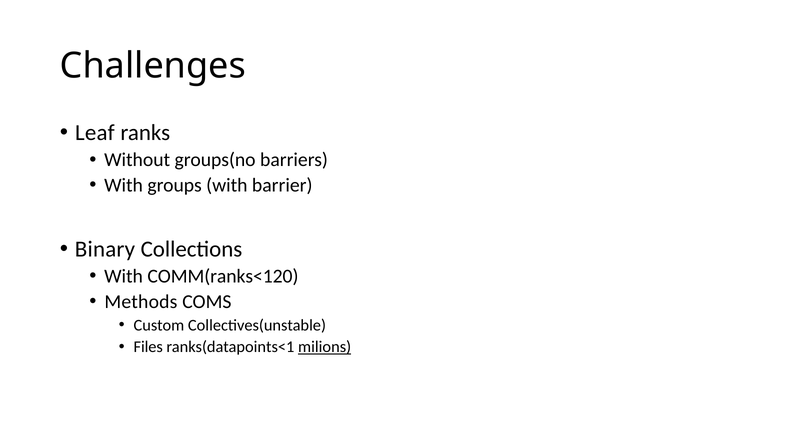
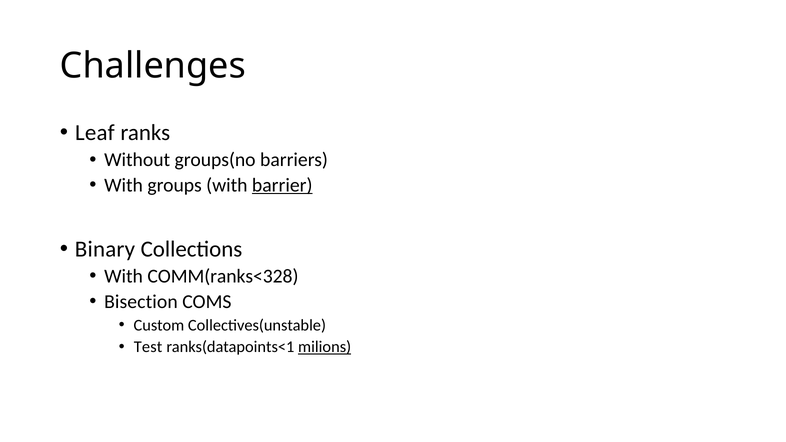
barrier underline: none -> present
COMM(ranks<120: COMM(ranks<120 -> COMM(ranks<328
Methods: Methods -> Bisection
Files: Files -> Test
